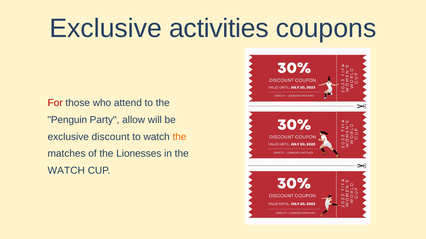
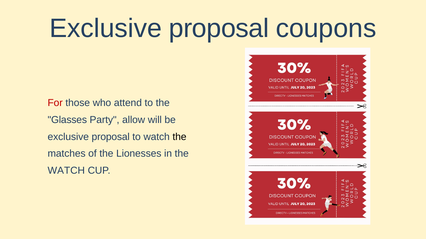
activities at (219, 29): activities -> proposal
Penguin: Penguin -> Glasses
discount at (111, 137): discount -> proposal
the at (179, 137) colour: orange -> black
